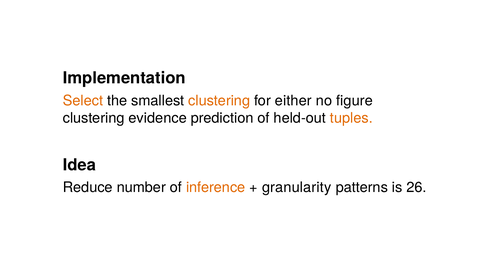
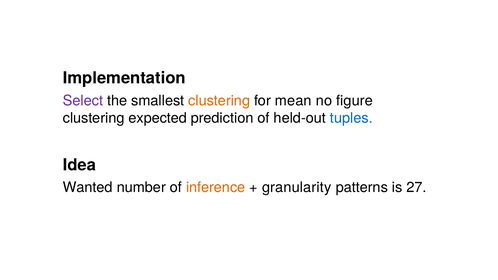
Select colour: orange -> purple
either: either -> mean
evidence: evidence -> expected
tuples colour: orange -> blue
Reduce: Reduce -> Wanted
26: 26 -> 27
